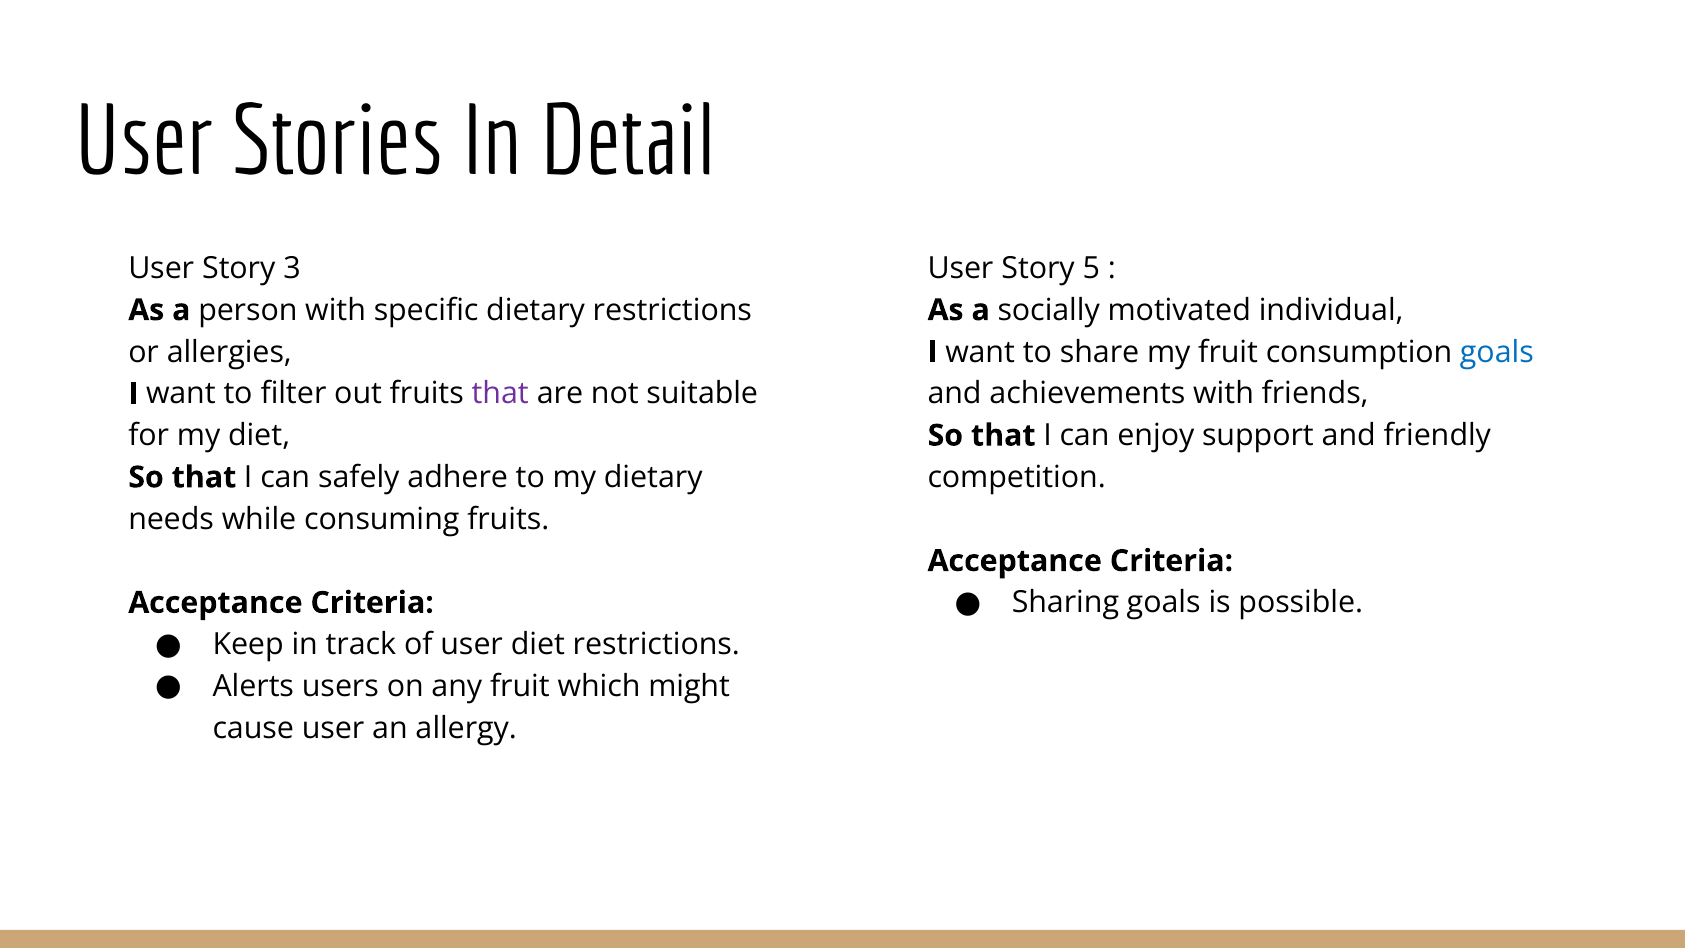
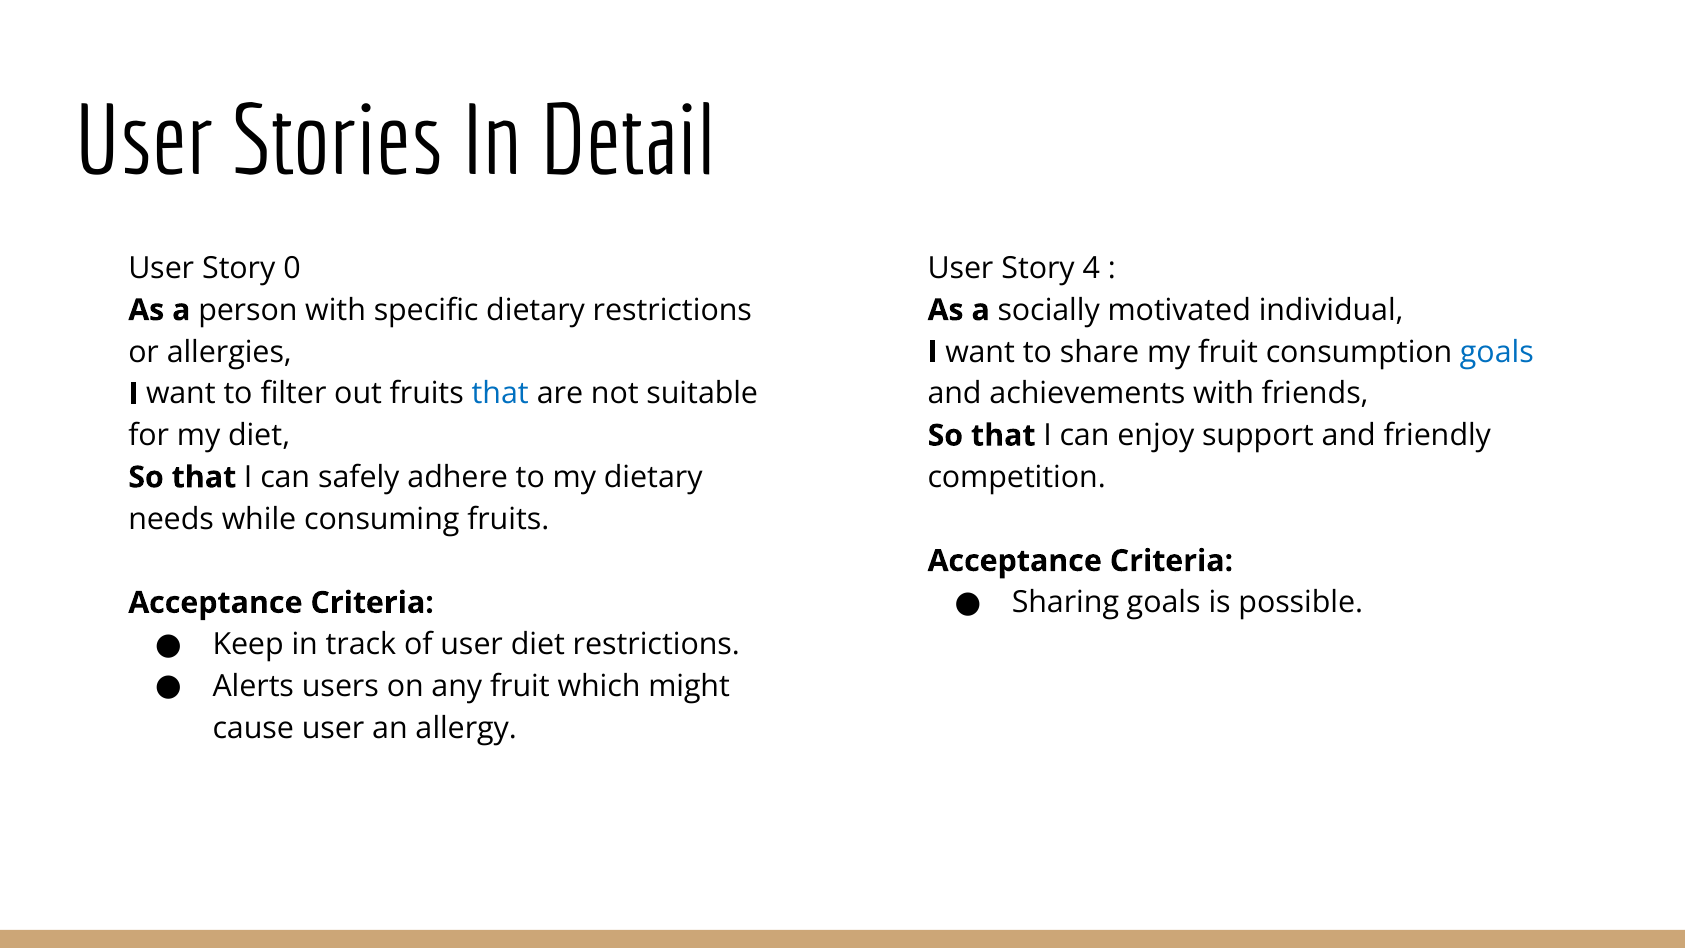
3: 3 -> 0
5: 5 -> 4
that at (500, 394) colour: purple -> blue
